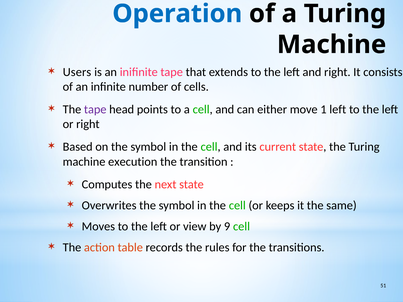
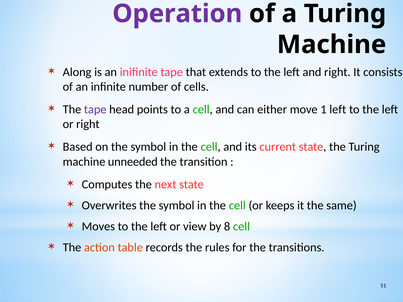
Operation colour: blue -> purple
Users: Users -> Along
execution: execution -> unneeded
9: 9 -> 8
